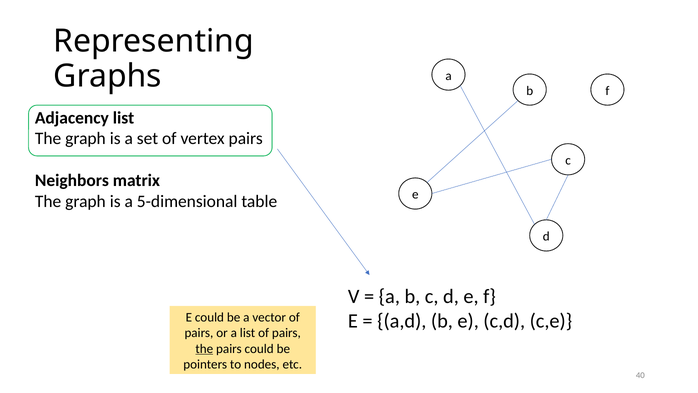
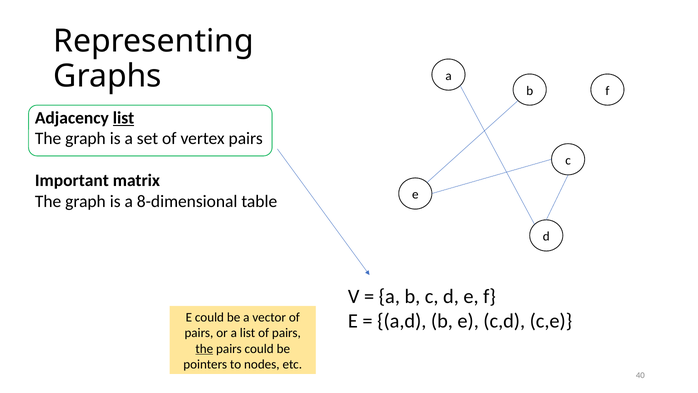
list at (124, 118) underline: none -> present
Neighbors: Neighbors -> Important
5-dimensional: 5-dimensional -> 8-dimensional
